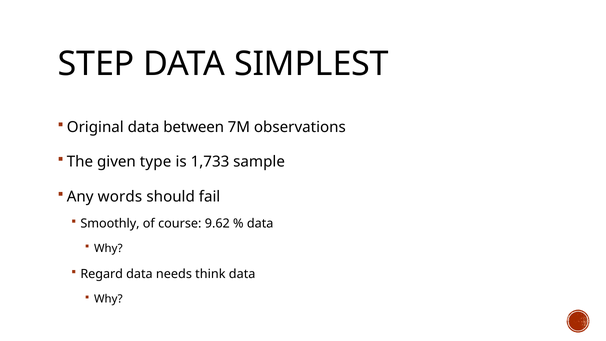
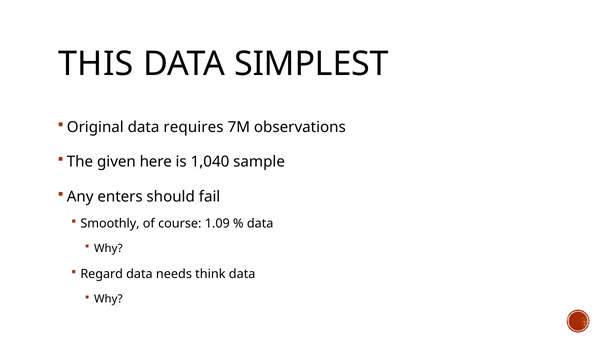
STEP: STEP -> THIS
between: between -> requires
type: type -> here
1,733: 1,733 -> 1,040
words: words -> enters
9.62: 9.62 -> 1.09
